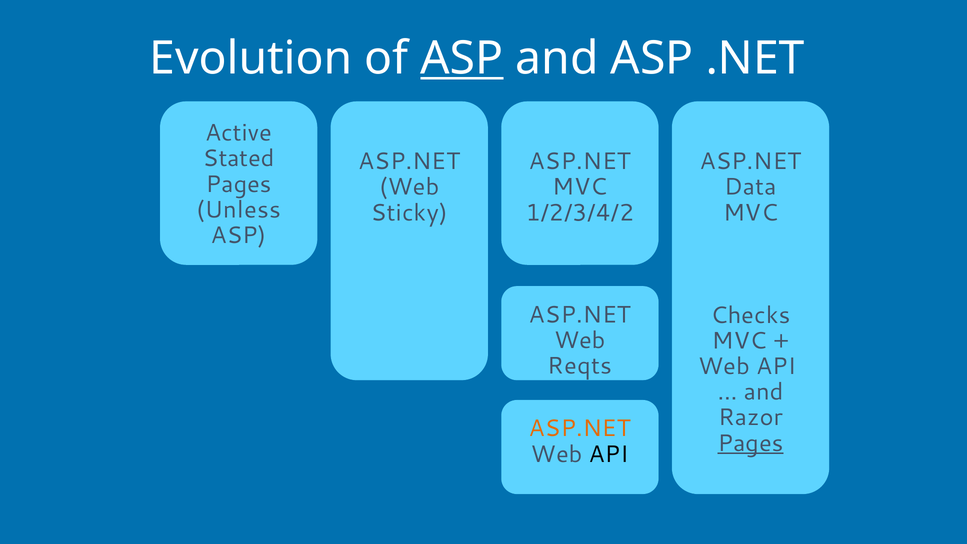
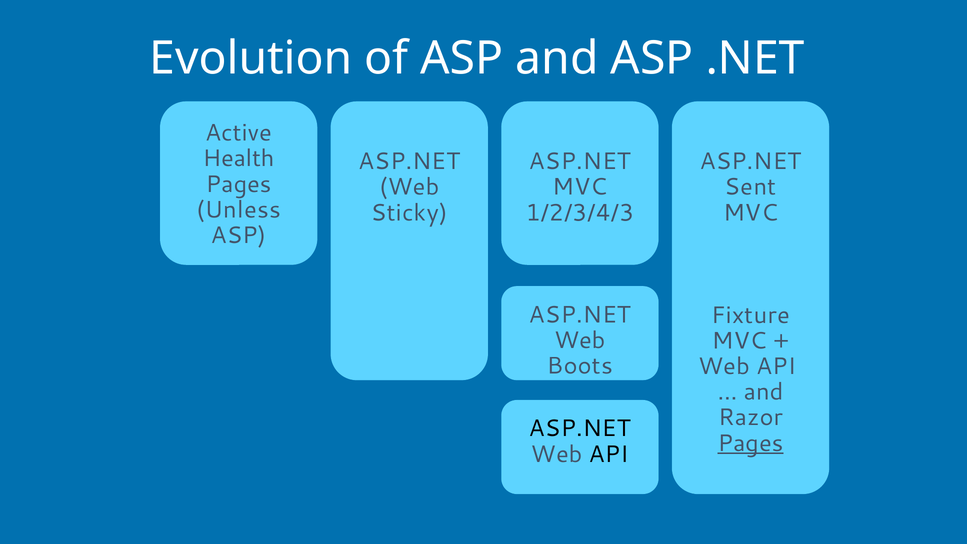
ASP at (462, 58) underline: present -> none
Stated: Stated -> Health
Data: Data -> Sent
1/2/3/4/2: 1/2/3/4/2 -> 1/2/3/4/3
Checks: Checks -> Fixture
Reqts: Reqts -> Boots
ASP.NET at (580, 428) colour: orange -> black
